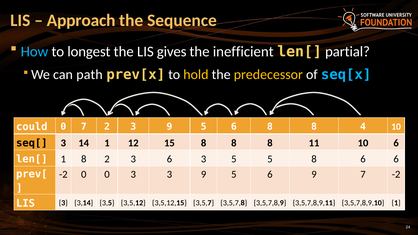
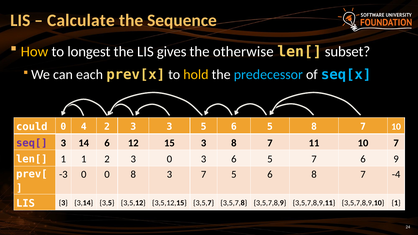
Approach: Approach -> Calculate
How colour: light blue -> yellow
inefficient: inefficient -> otherwise
partial: partial -> subset
path: path -> each
predecessor colour: yellow -> light blue
0 7: 7 -> 4
2 3 9: 9 -> 3
5 6 8: 8 -> 5
4 at (363, 127): 4 -> 7
seq[ colour: black -> purple
14 1: 1 -> 6
15 8: 8 -> 3
8 at (270, 143): 8 -> 7
10 6: 6 -> 7
1 8: 8 -> 1
3 6: 6 -> 0
3 5: 5 -> 6
5 8: 8 -> 7
6 6: 6 -> 9
-2 at (63, 175): -2 -> -3
0 3: 3 -> 8
9 at (204, 175): 9 -> 7
6 9: 9 -> 8
7 -2: -2 -> -4
